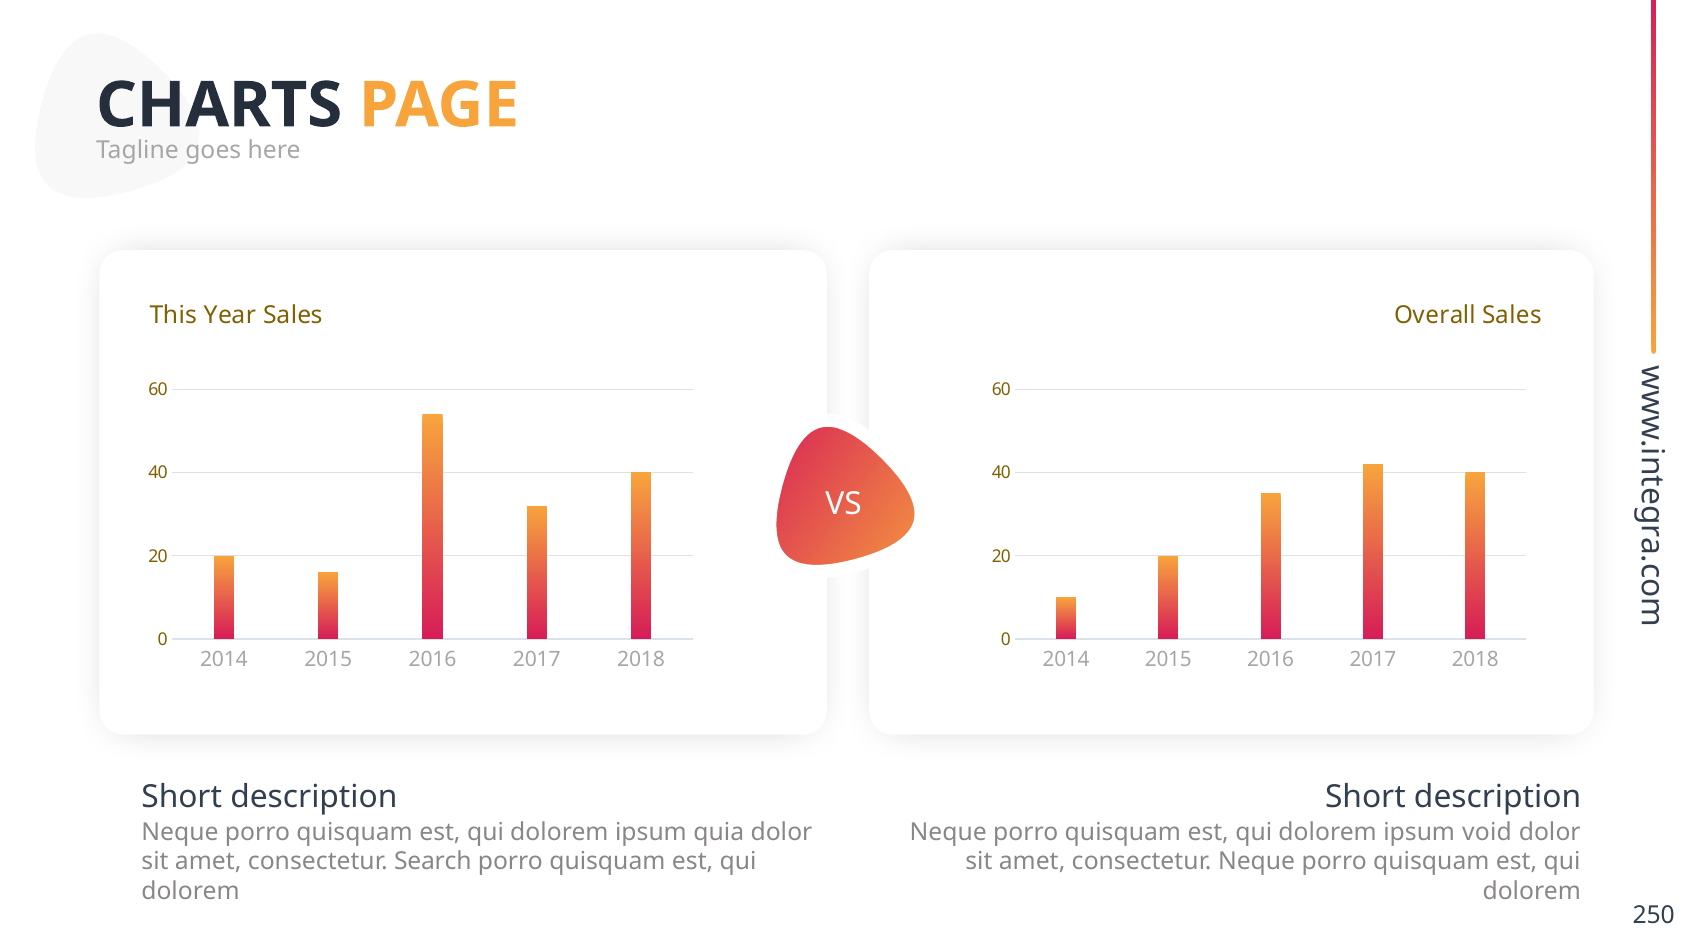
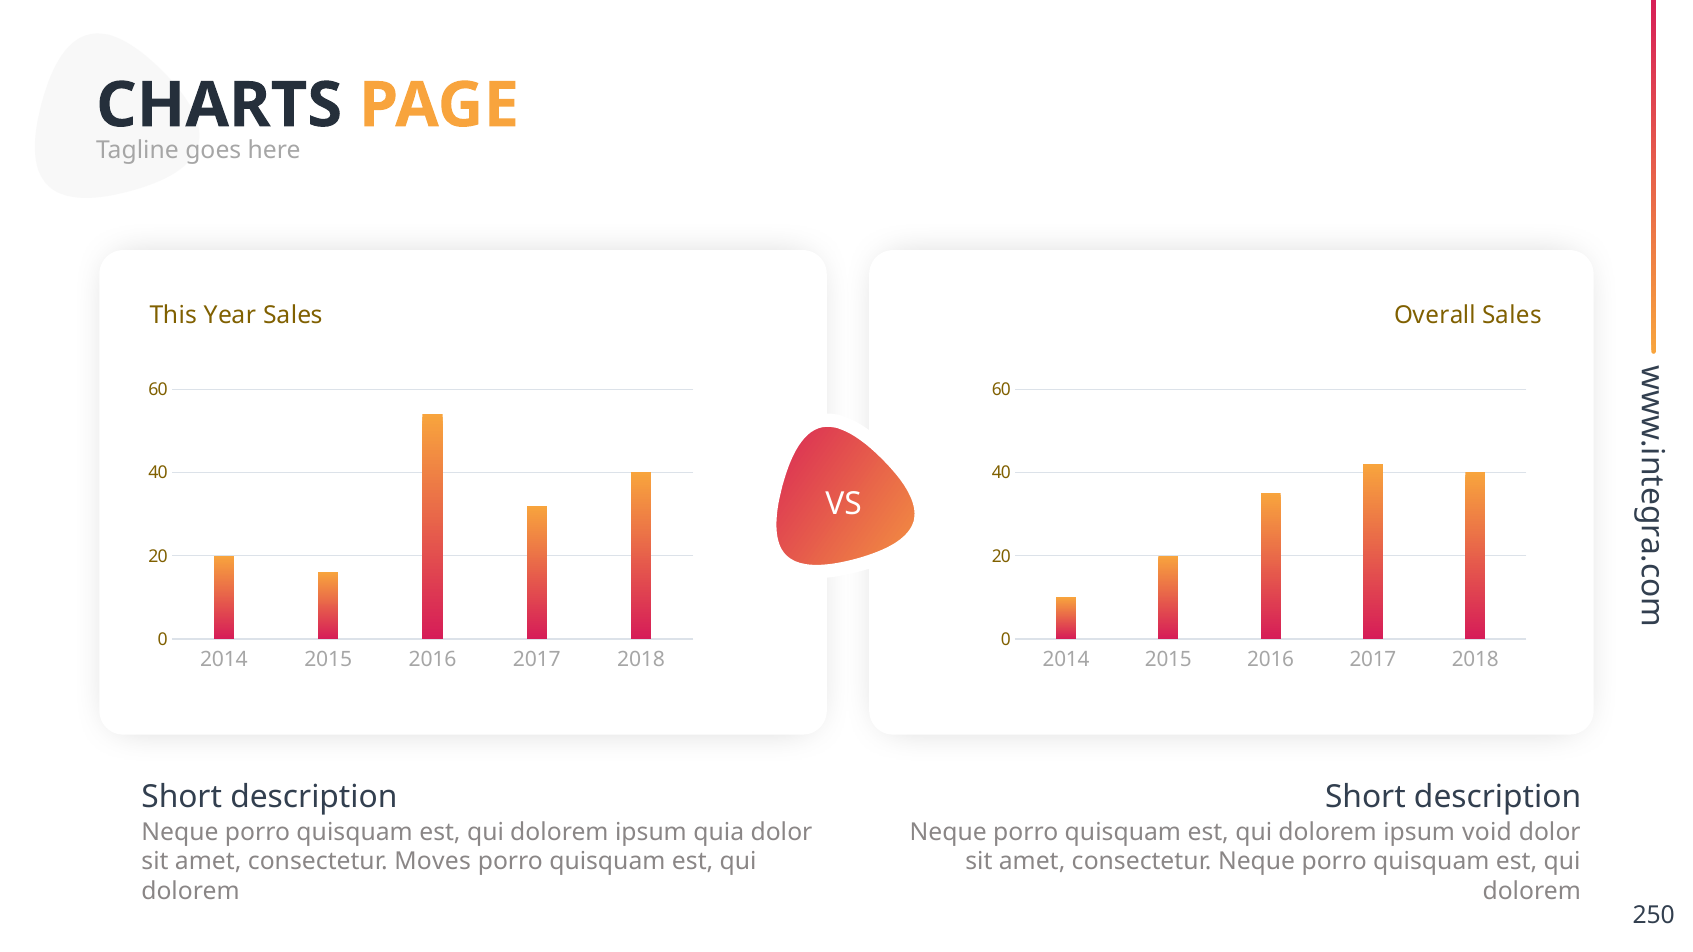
Search: Search -> Moves
